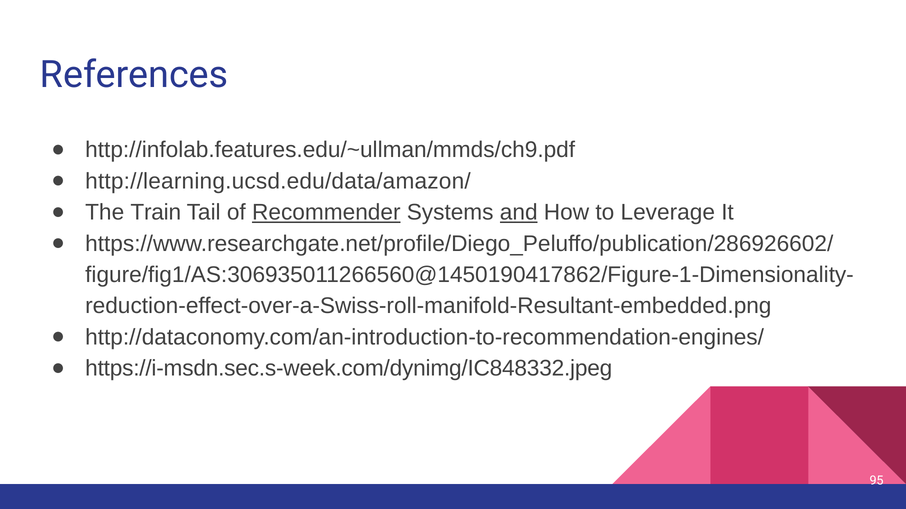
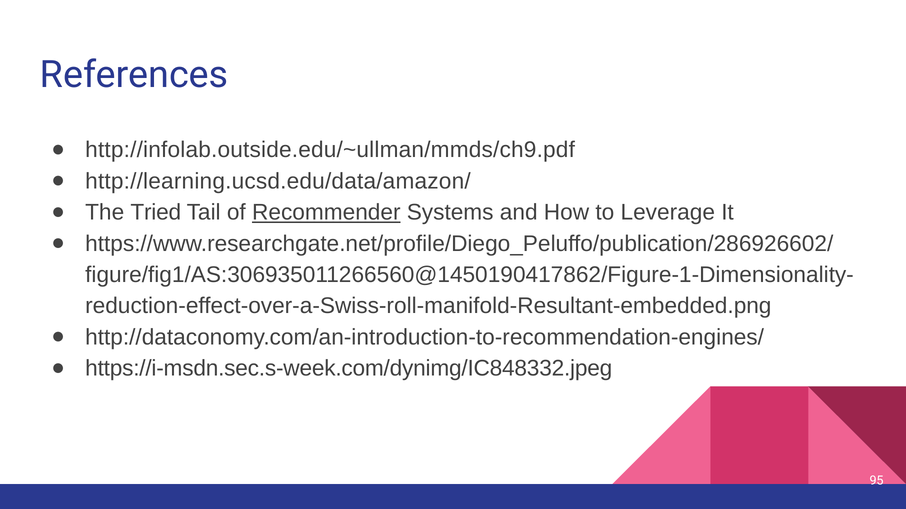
http://infolab.features.edu/~ullman/mmds/ch9.pdf: http://infolab.features.edu/~ullman/mmds/ch9.pdf -> http://infolab.outside.edu/~ullman/mmds/ch9.pdf
Train: Train -> Tried
and underline: present -> none
